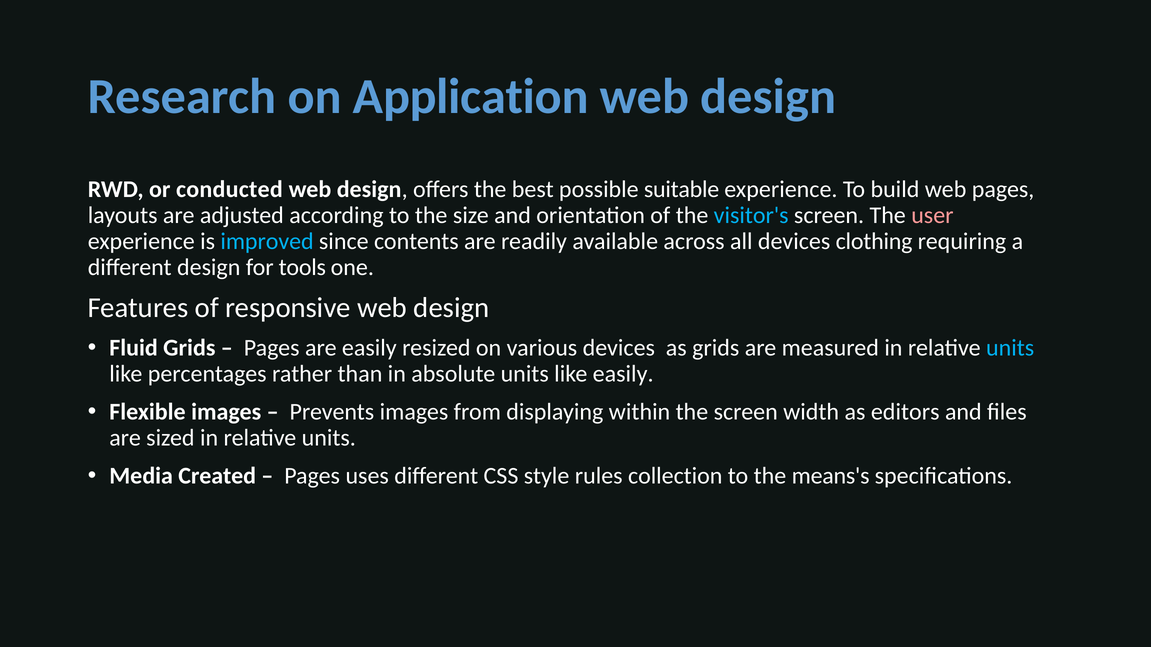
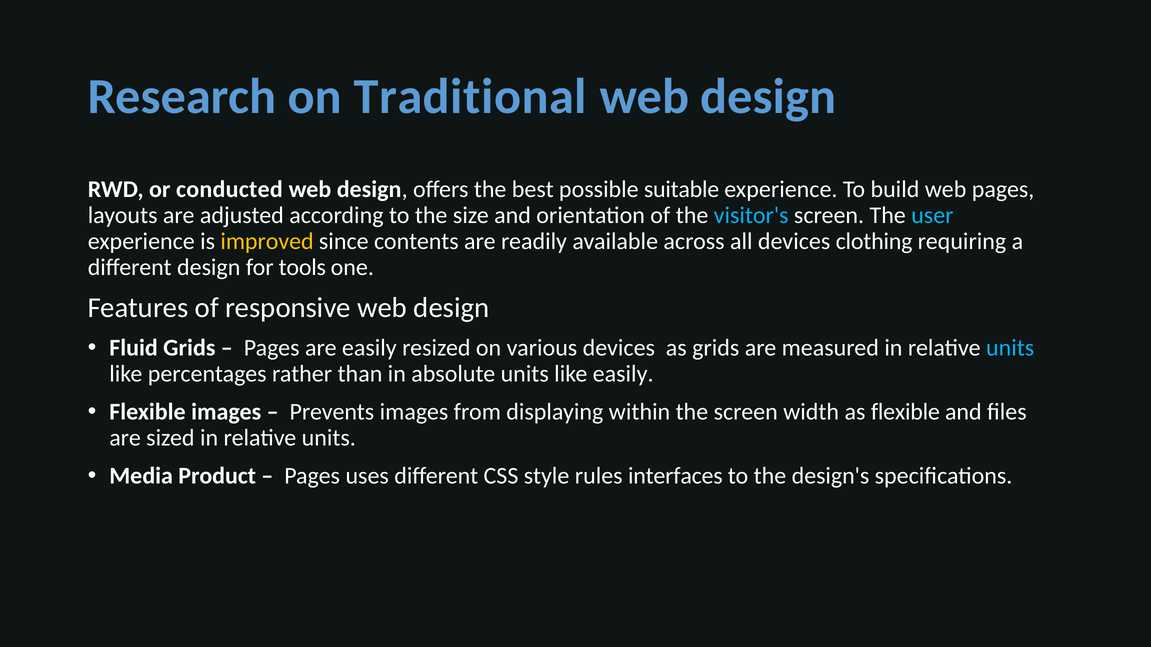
Application: Application -> Traditional
user colour: pink -> light blue
improved colour: light blue -> yellow
as editors: editors -> flexible
Created: Created -> Product
collection: collection -> interfaces
means's: means's -> design's
